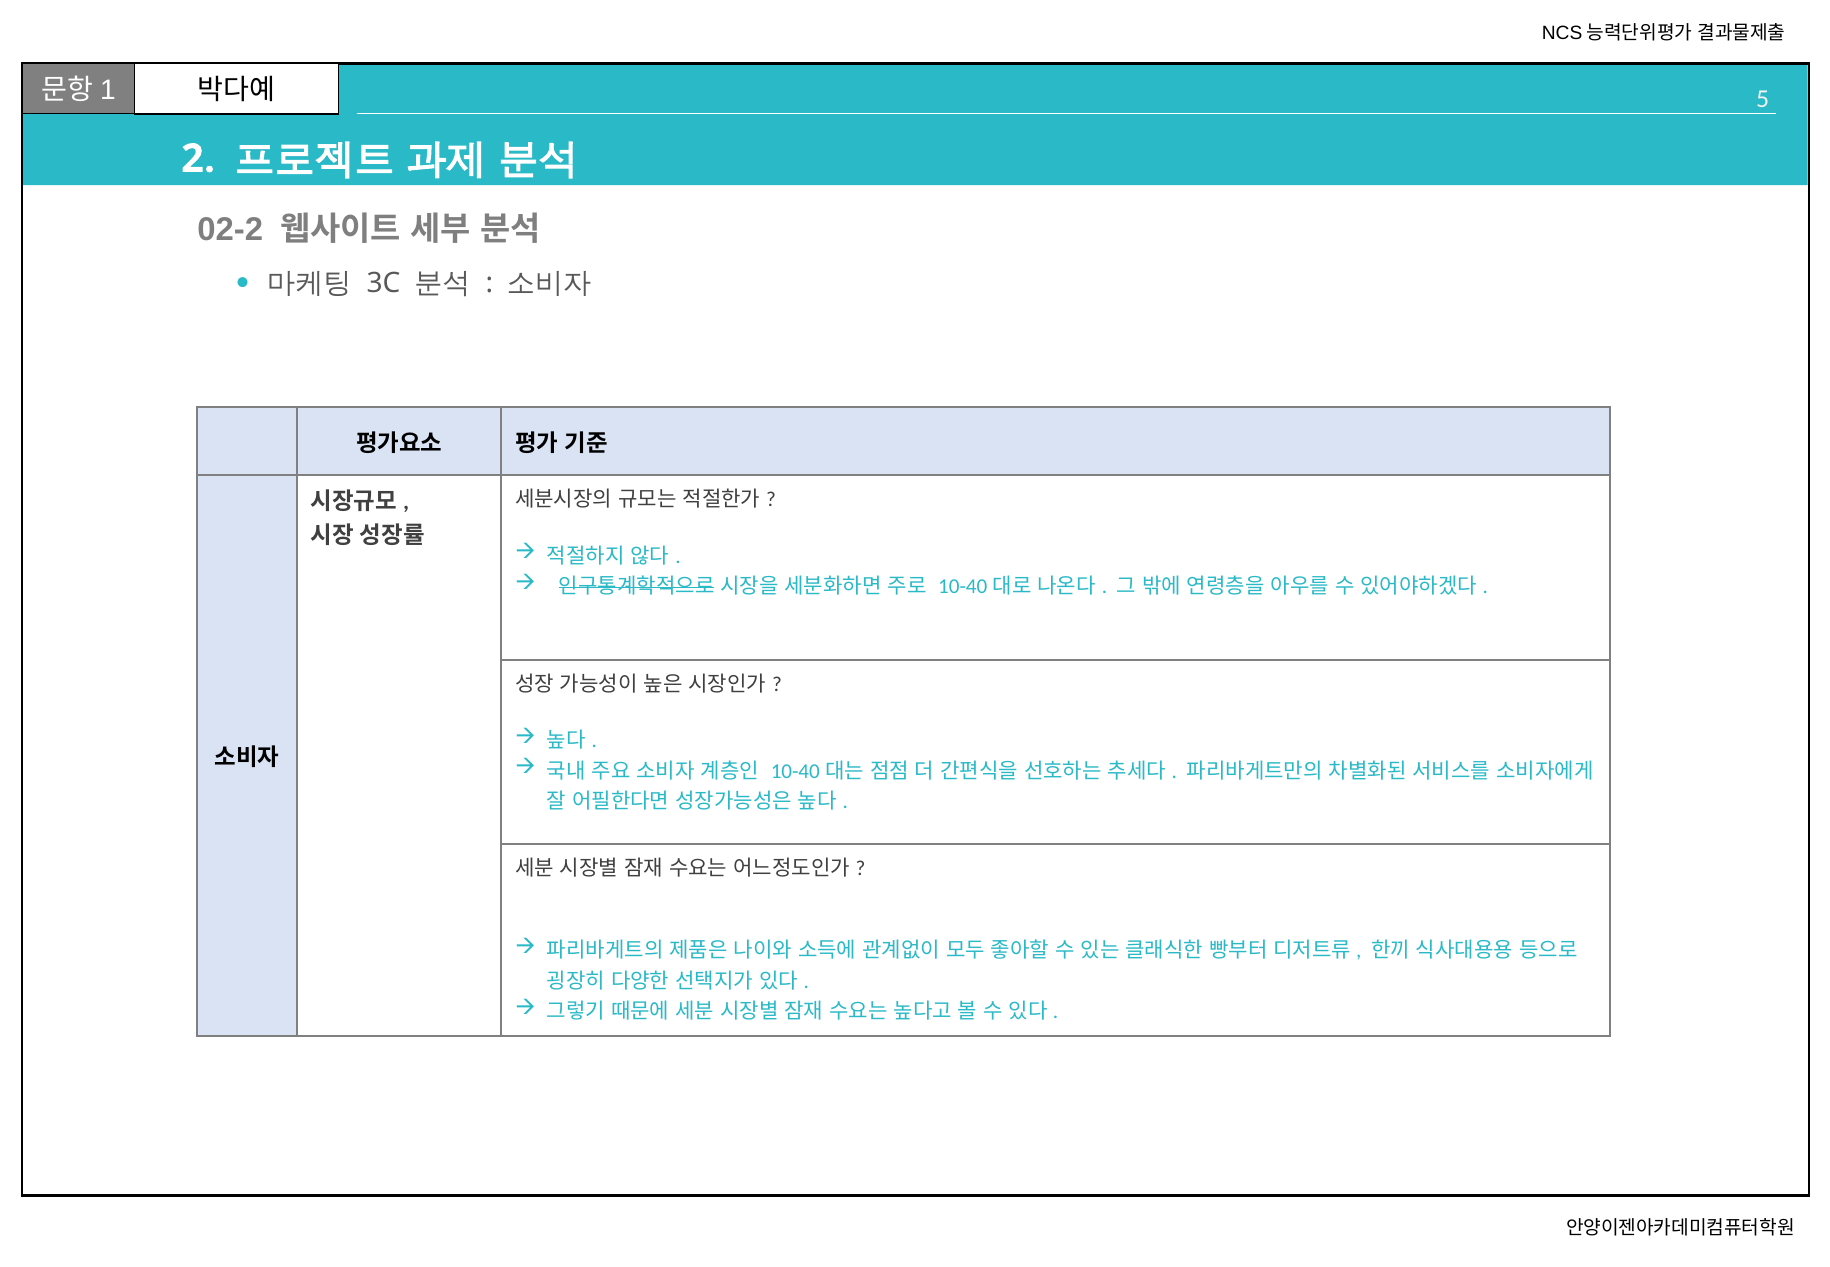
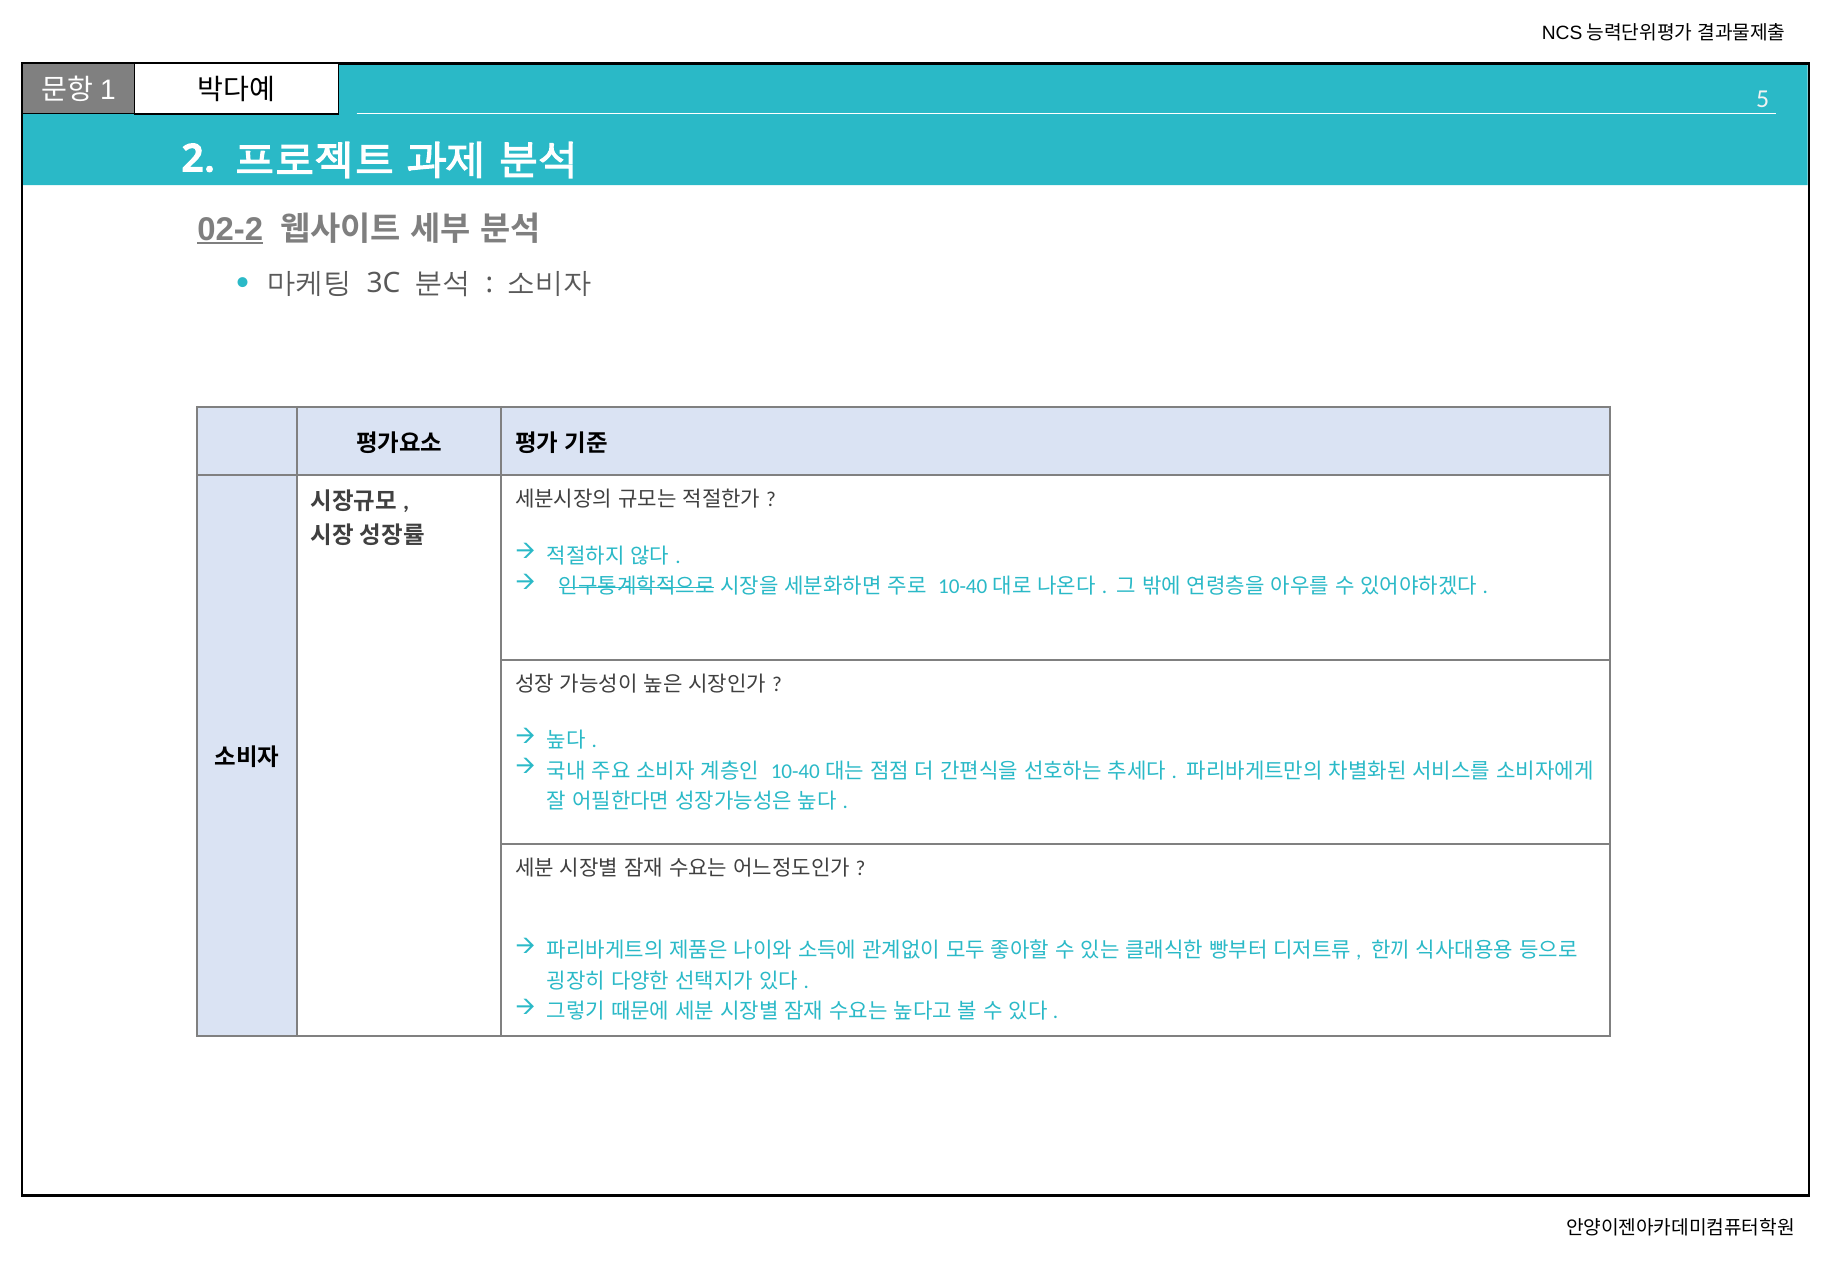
02-2 underline: none -> present
